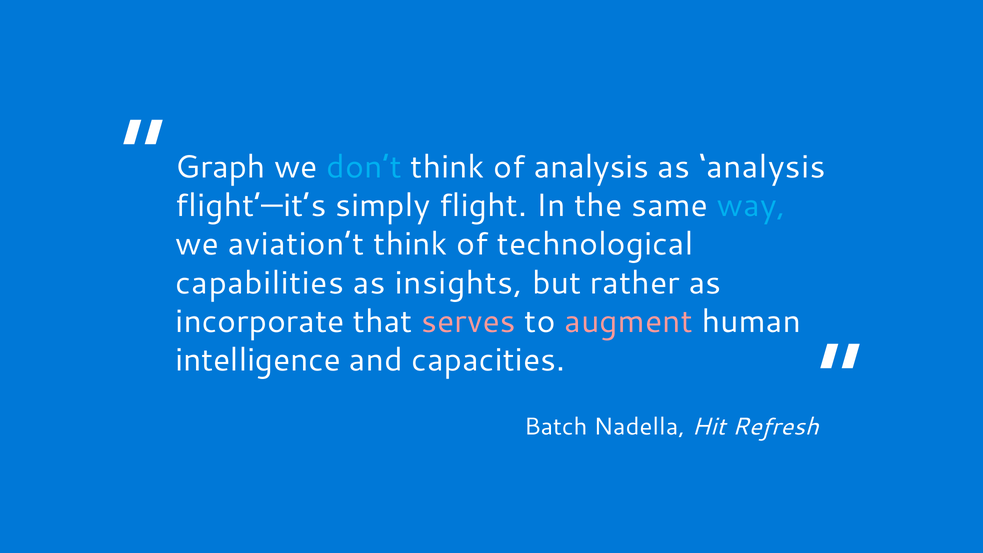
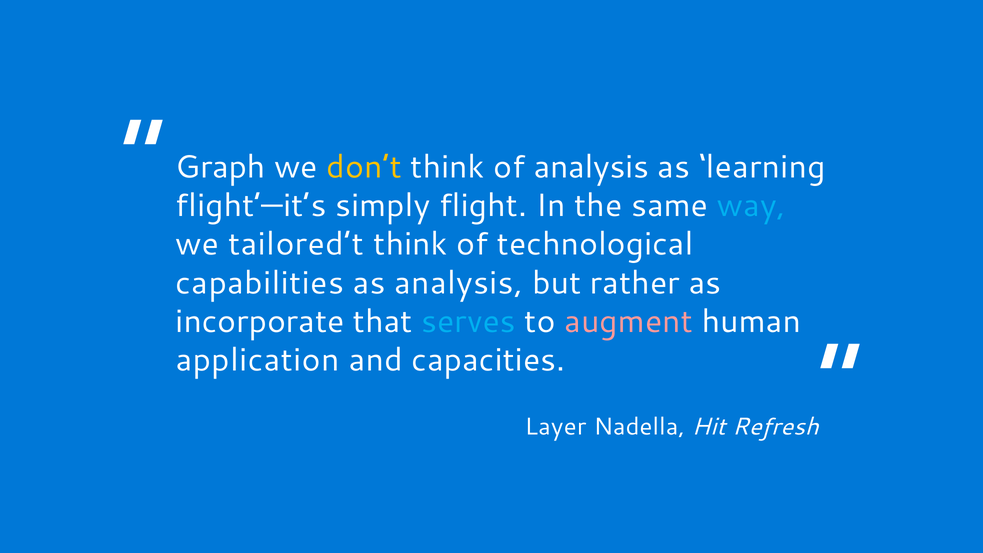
don’t colour: light blue -> yellow
as analysis: analysis -> learning
aviation’t: aviation’t -> tailored’t
as insights: insights -> analysis
serves colour: pink -> light blue
intelligence: intelligence -> application
Batch: Batch -> Layer
